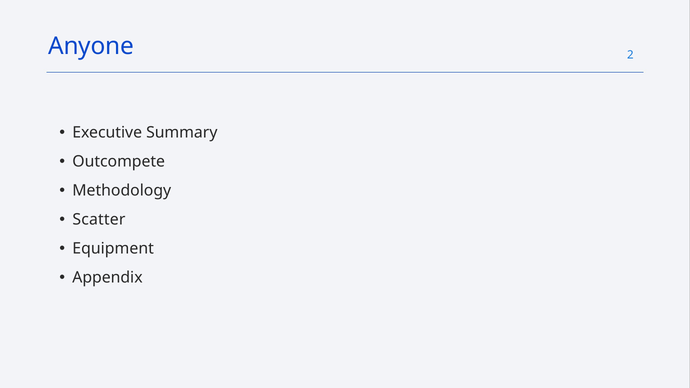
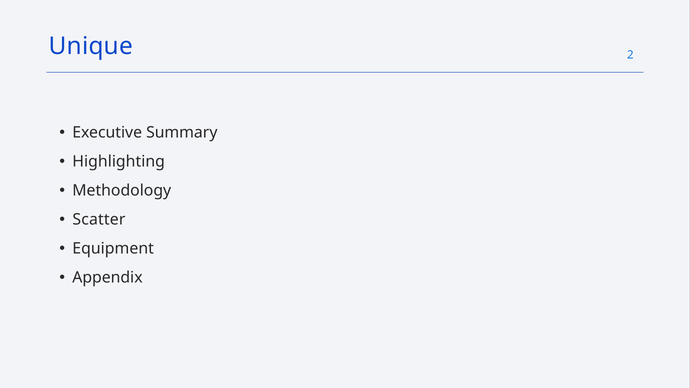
Anyone: Anyone -> Unique
Outcompete: Outcompete -> Highlighting
